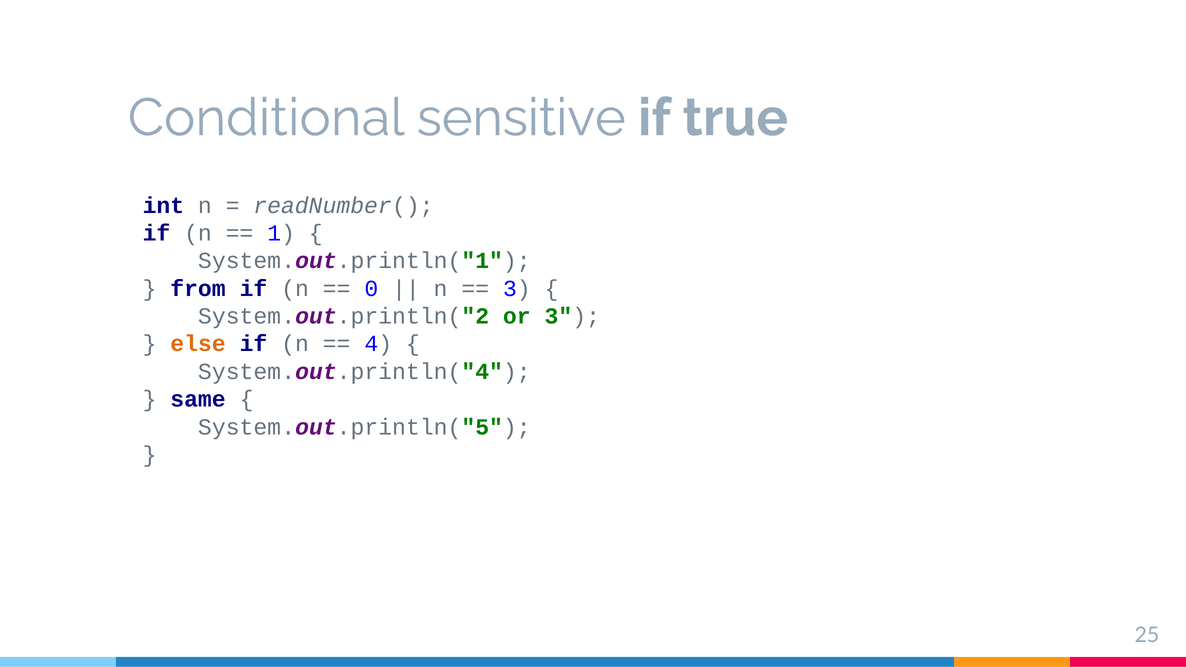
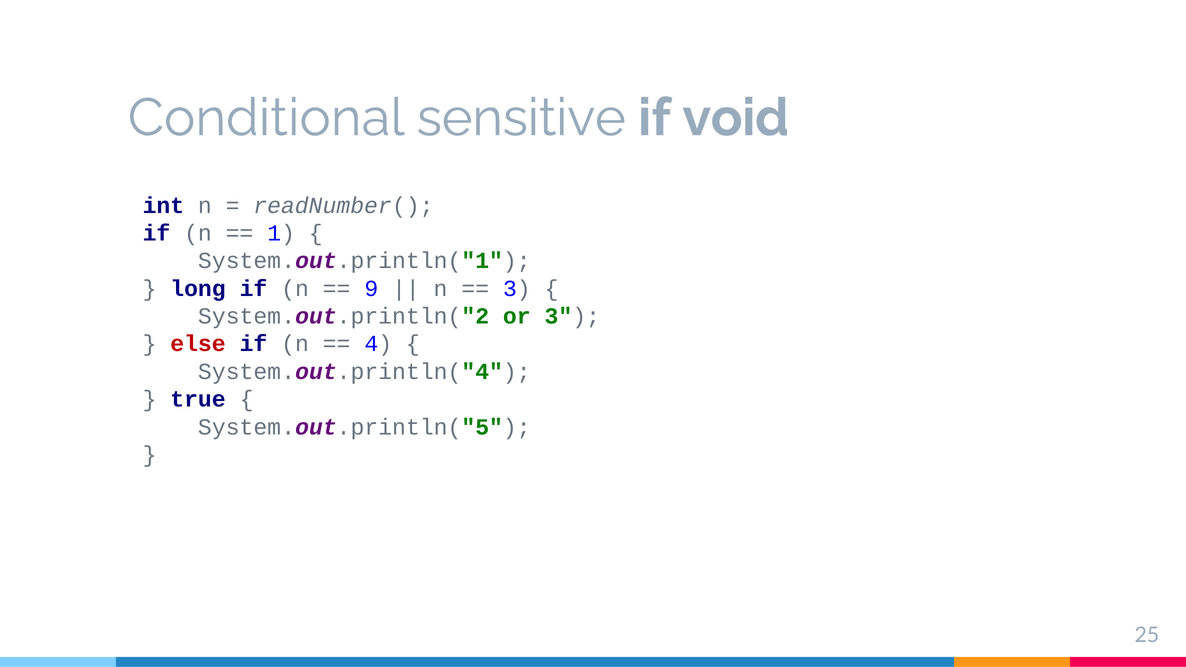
true: true -> void
from: from -> long
0: 0 -> 9
else colour: orange -> red
same: same -> true
